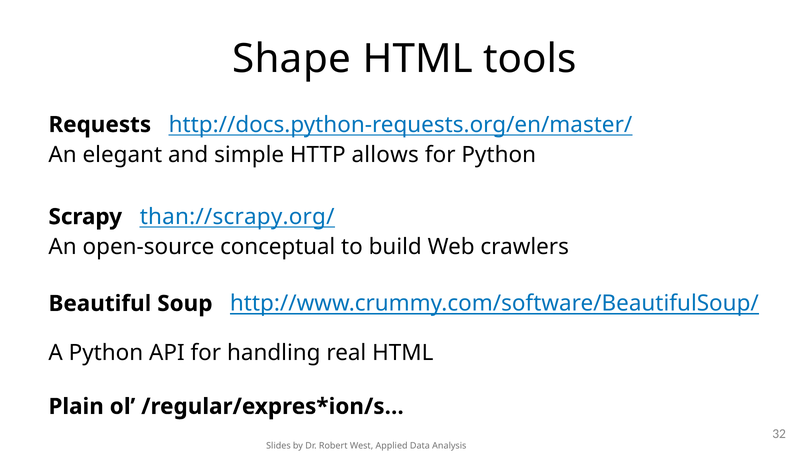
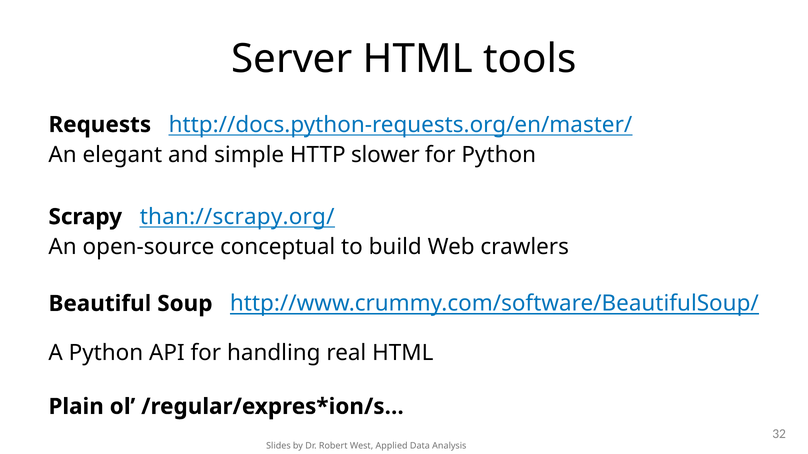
Shape: Shape -> Server
allows: allows -> slower
